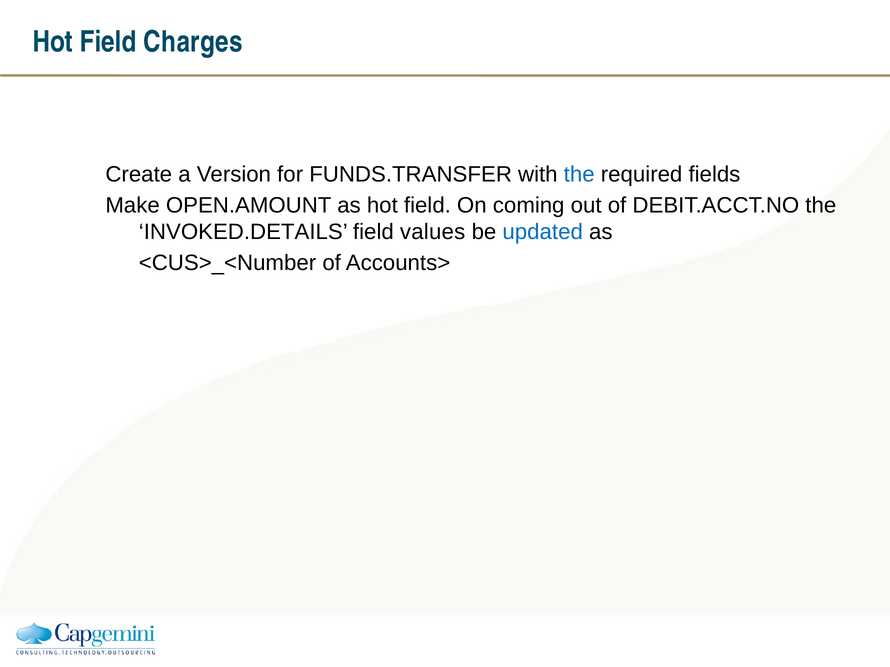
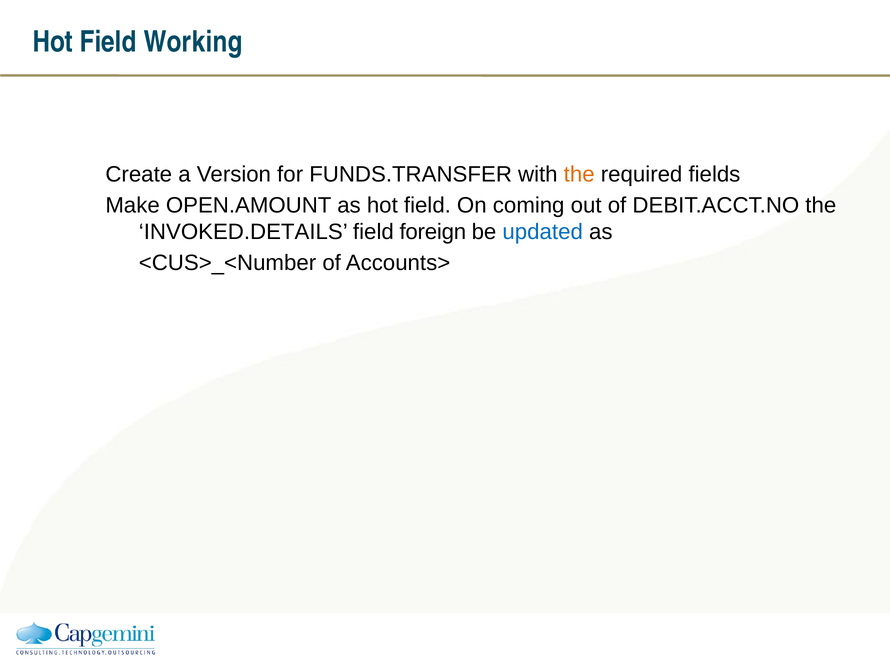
Charges: Charges -> Working
the at (579, 174) colour: blue -> orange
values: values -> foreign
